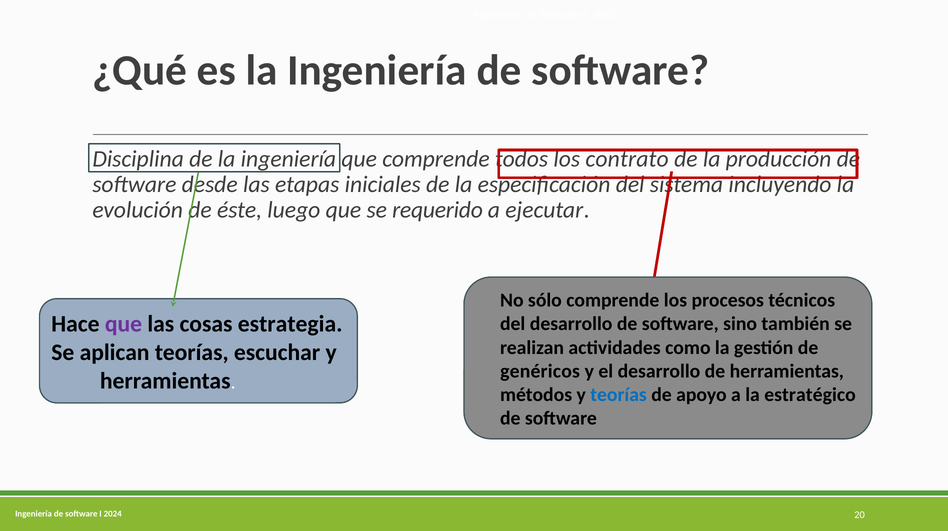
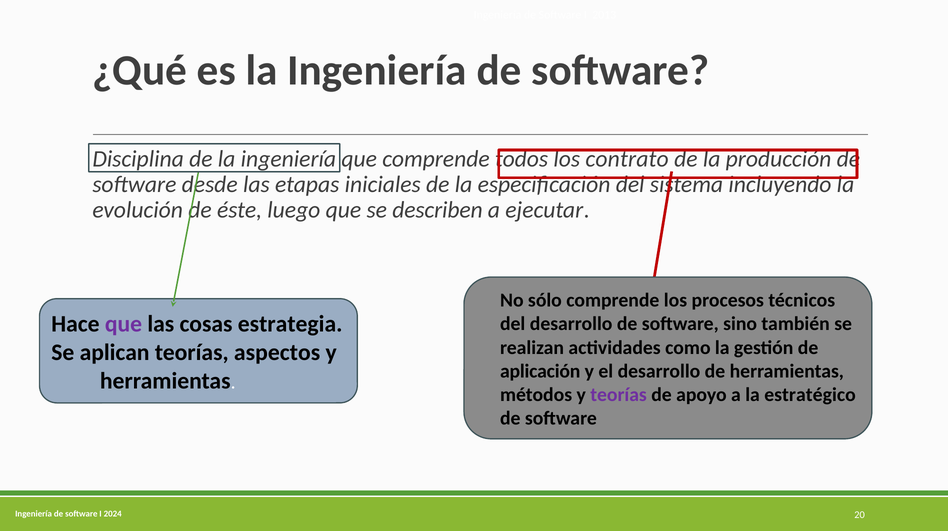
requerido: requerido -> describen
escuchar: escuchar -> aspectos
genéricos: genéricos -> aplicación
teorías at (619, 395) colour: blue -> purple
